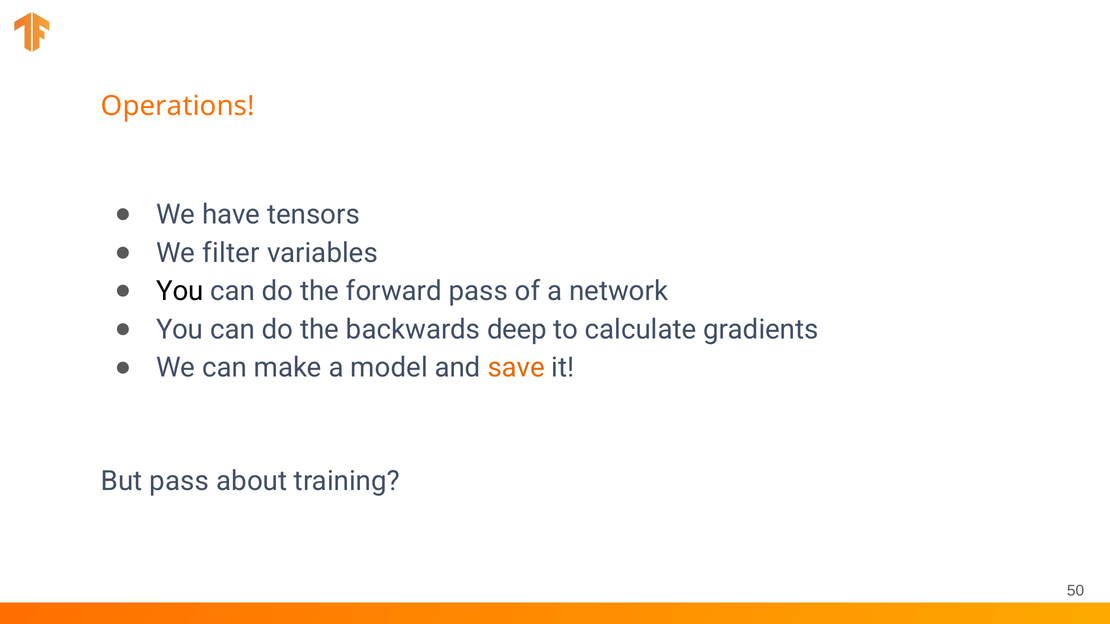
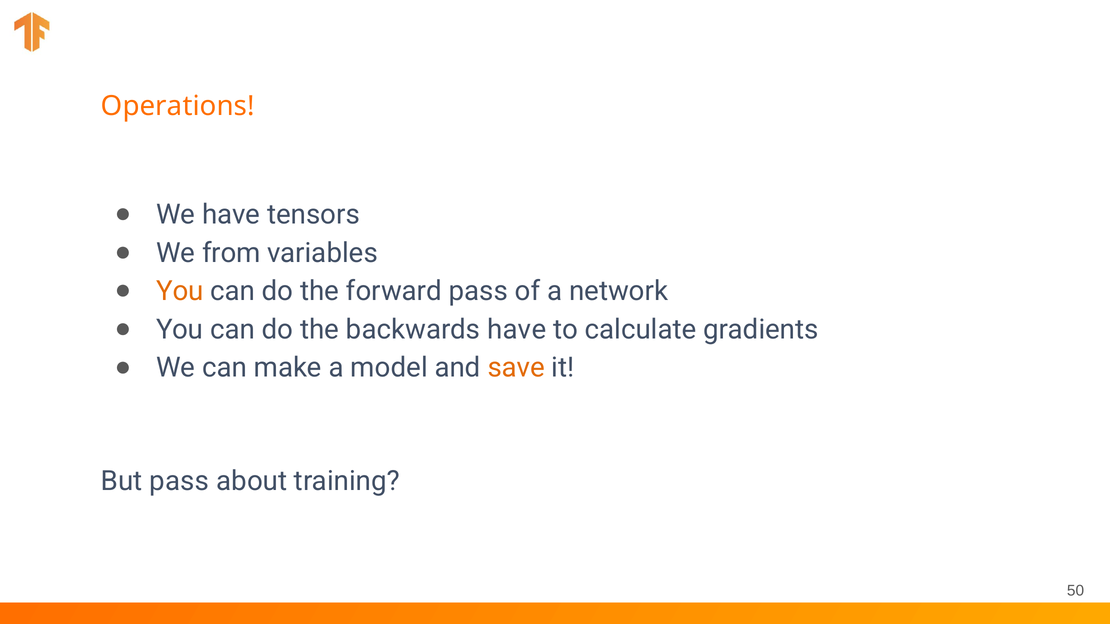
filter: filter -> from
You at (180, 292) colour: black -> orange
backwards deep: deep -> have
